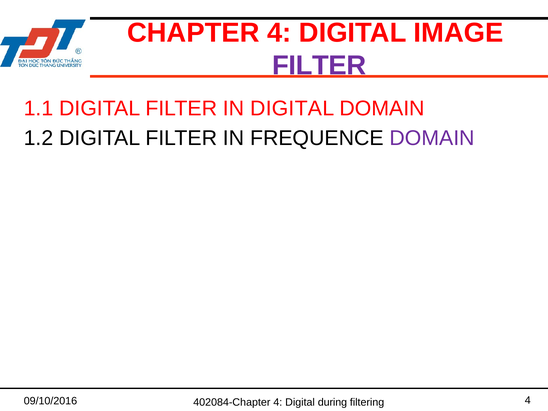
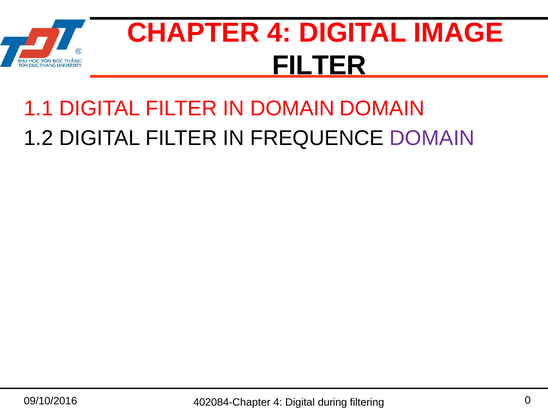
FILTER at (319, 66) colour: purple -> black
IN DIGITAL: DIGITAL -> DOMAIN
filtering 4: 4 -> 0
